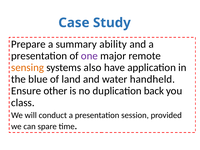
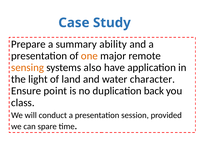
one colour: purple -> orange
blue: blue -> light
handheld: handheld -> character
other: other -> point
